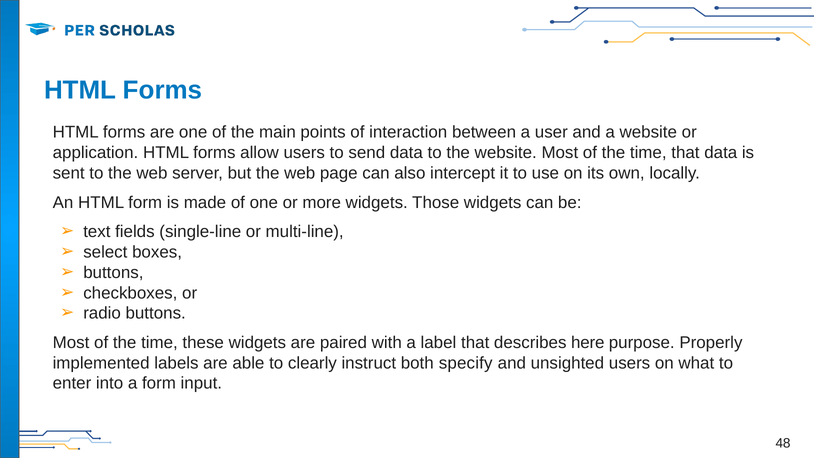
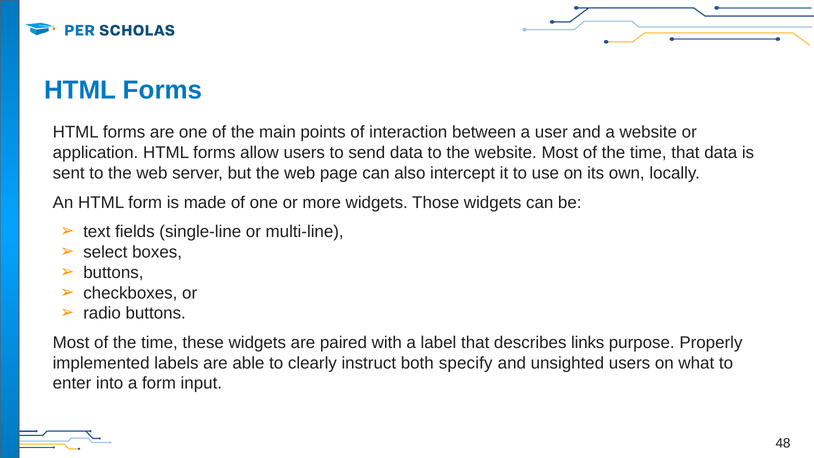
here: here -> links
